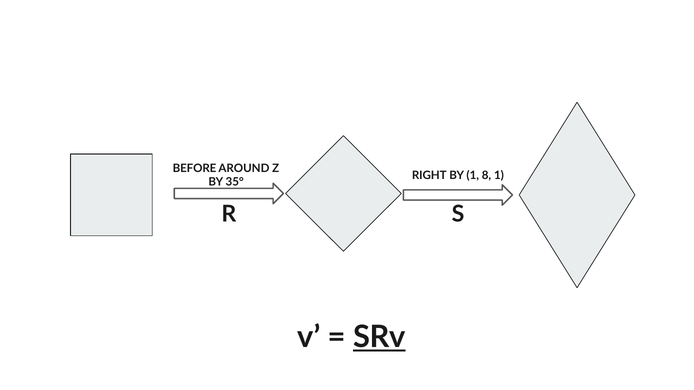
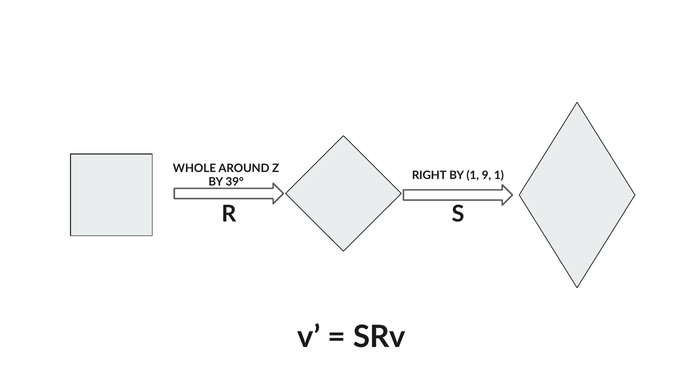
BEFORE: BEFORE -> WHOLE
8: 8 -> 9
35°: 35° -> 39°
SRv underline: present -> none
